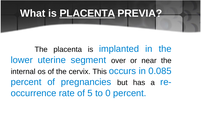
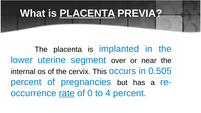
0.085: 0.085 -> 0.505
rate underline: none -> present
5: 5 -> 0
0: 0 -> 4
